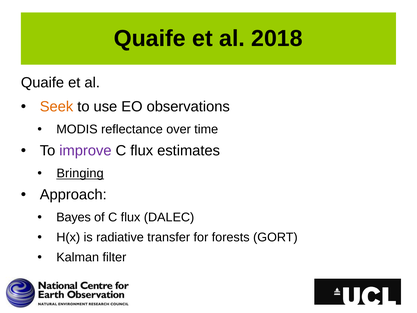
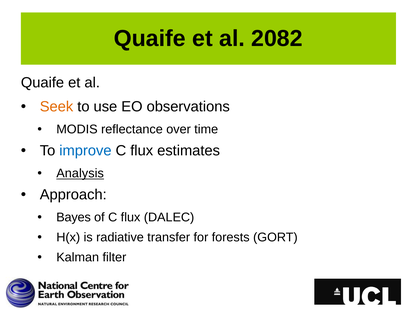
2018: 2018 -> 2082
improve colour: purple -> blue
Bringing: Bringing -> Analysis
